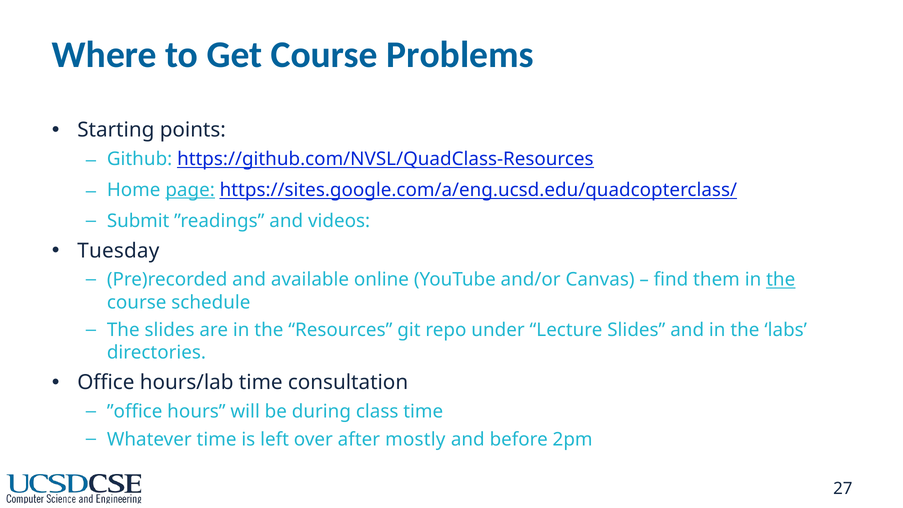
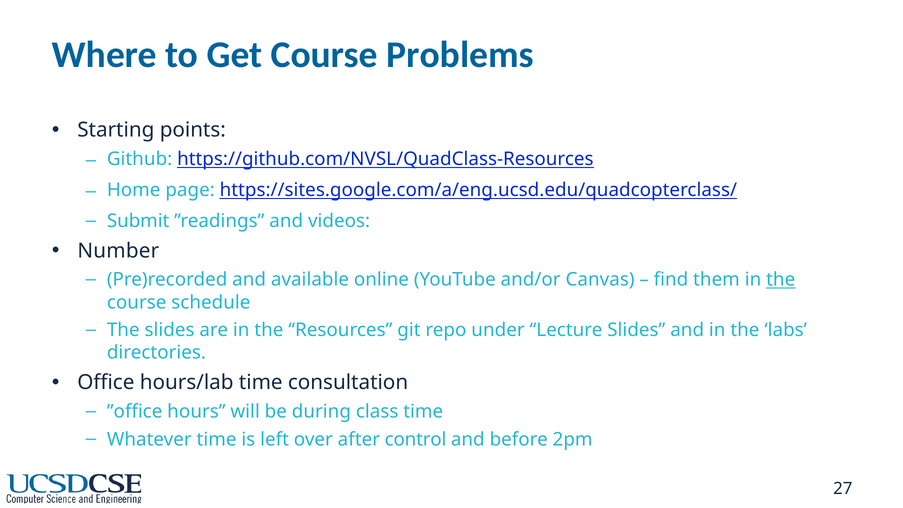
page underline: present -> none
Tuesday: Tuesday -> Number
mostly: mostly -> control
